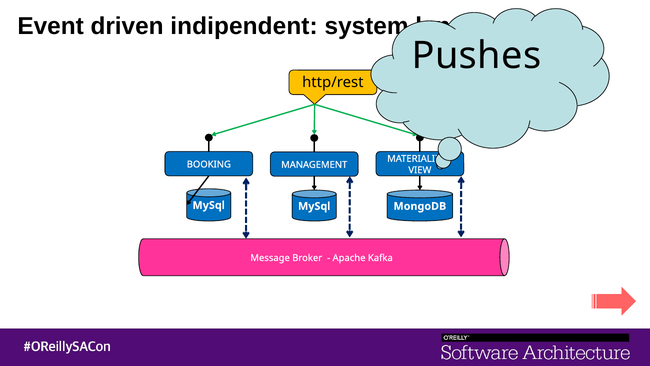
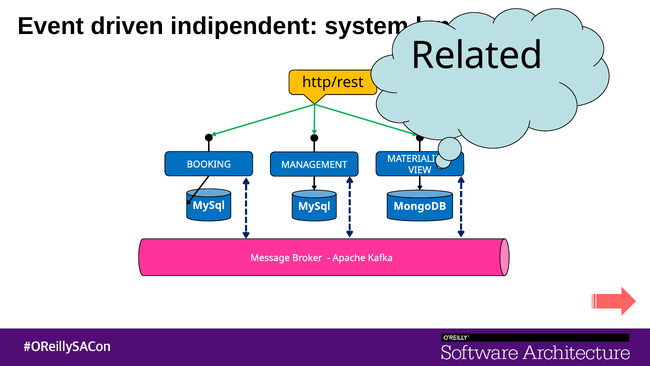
Pushes: Pushes -> Related
